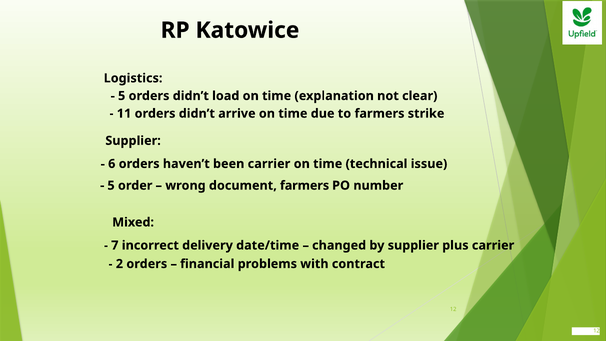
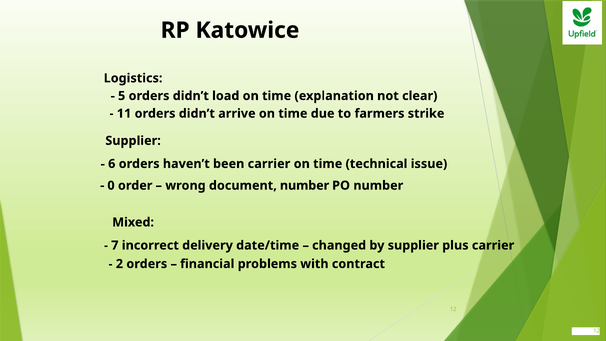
5 at (111, 185): 5 -> 0
document farmers: farmers -> number
